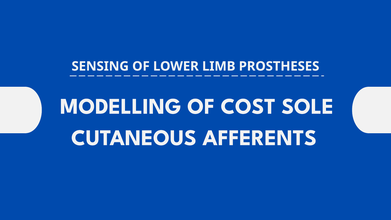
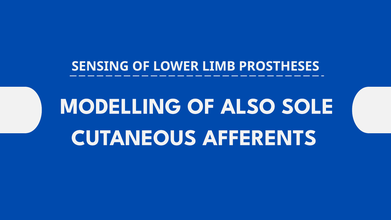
COST: COST -> ALSO
